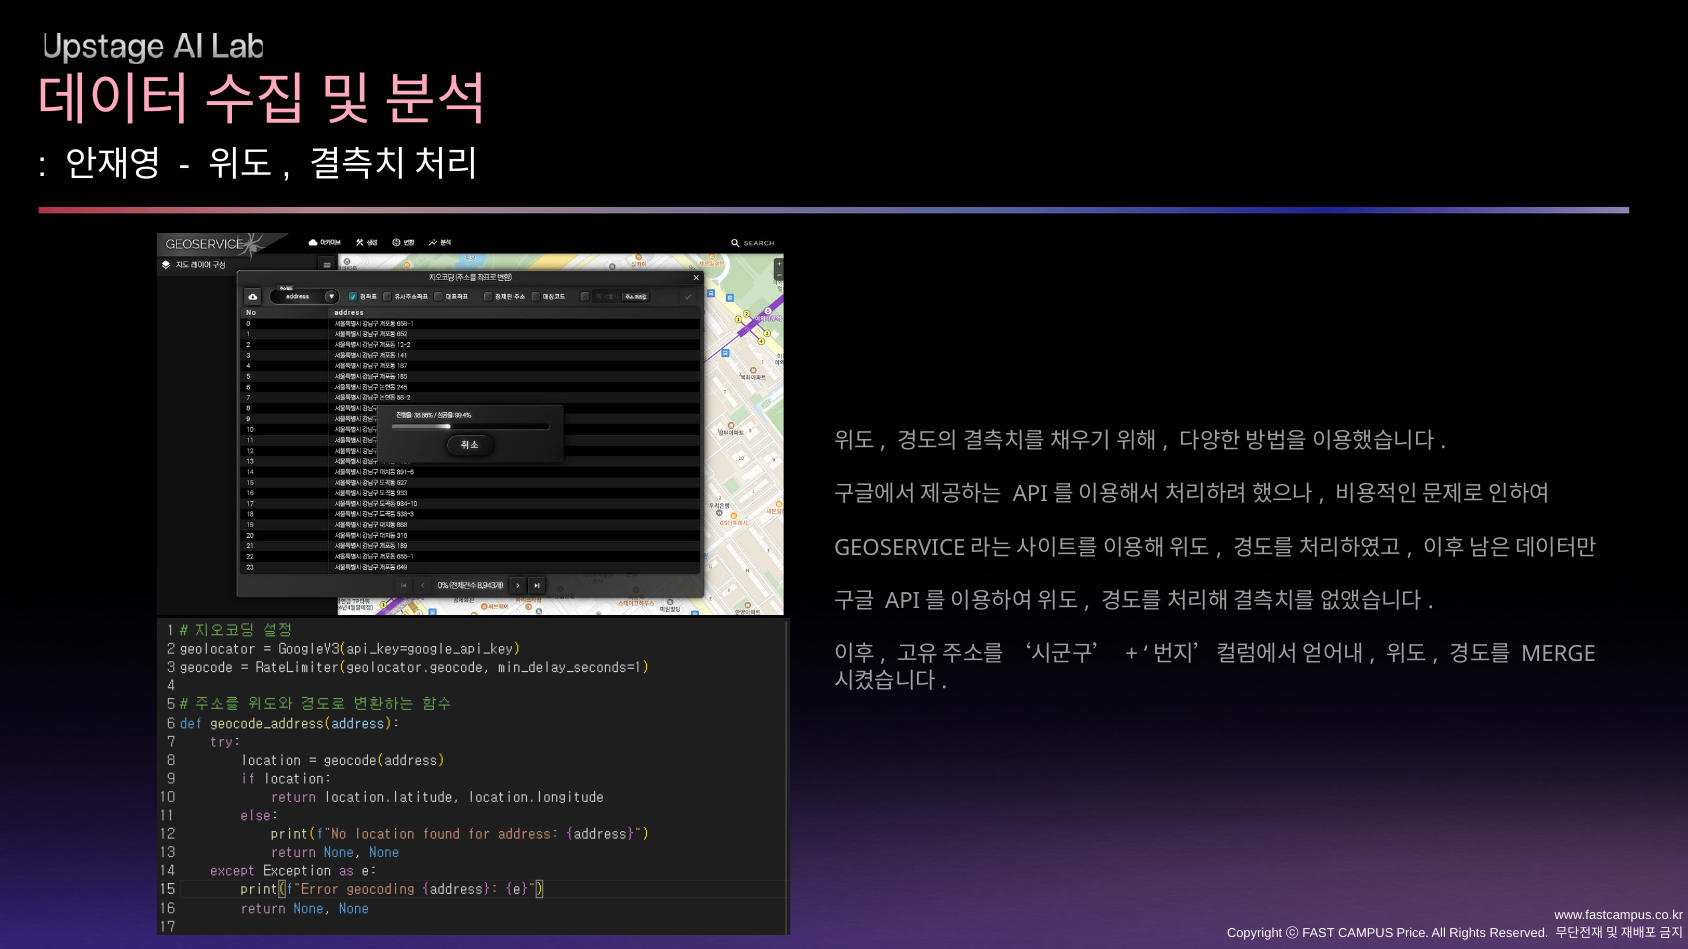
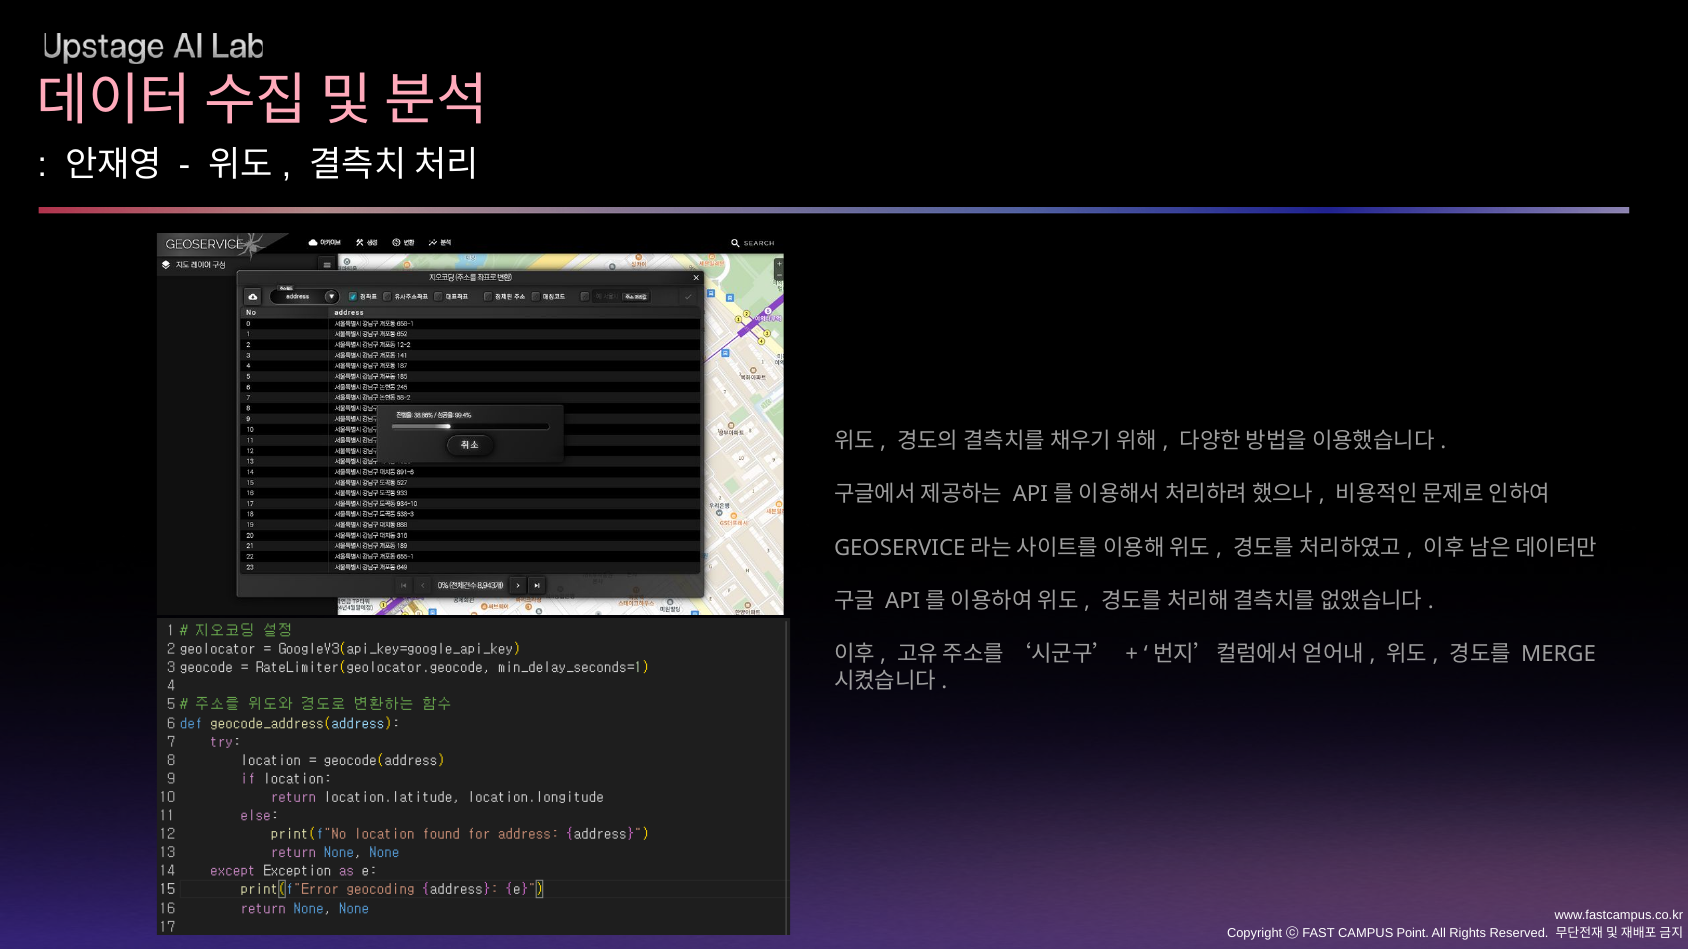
Price: Price -> Point
